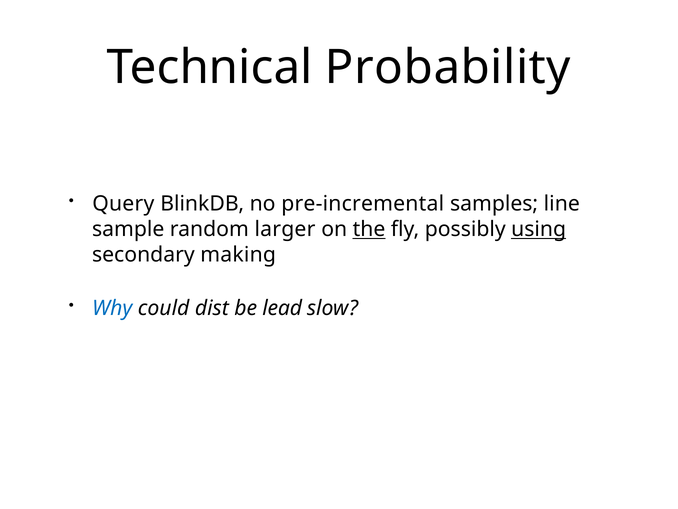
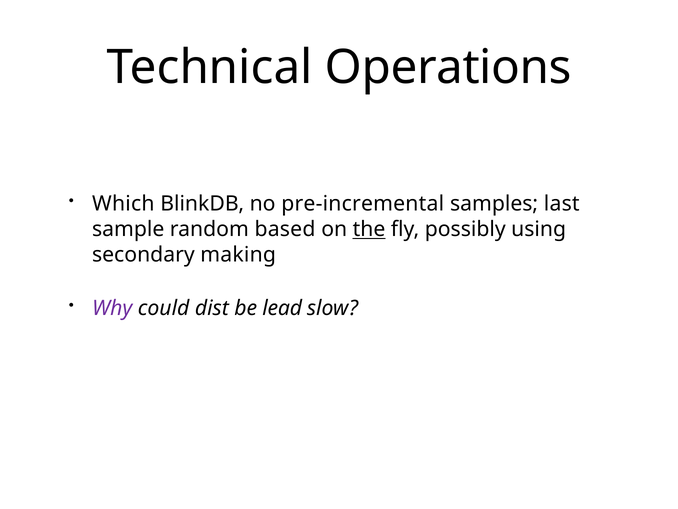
Probability: Probability -> Operations
Query: Query -> Which
line: line -> last
larger: larger -> based
using underline: present -> none
Why colour: blue -> purple
